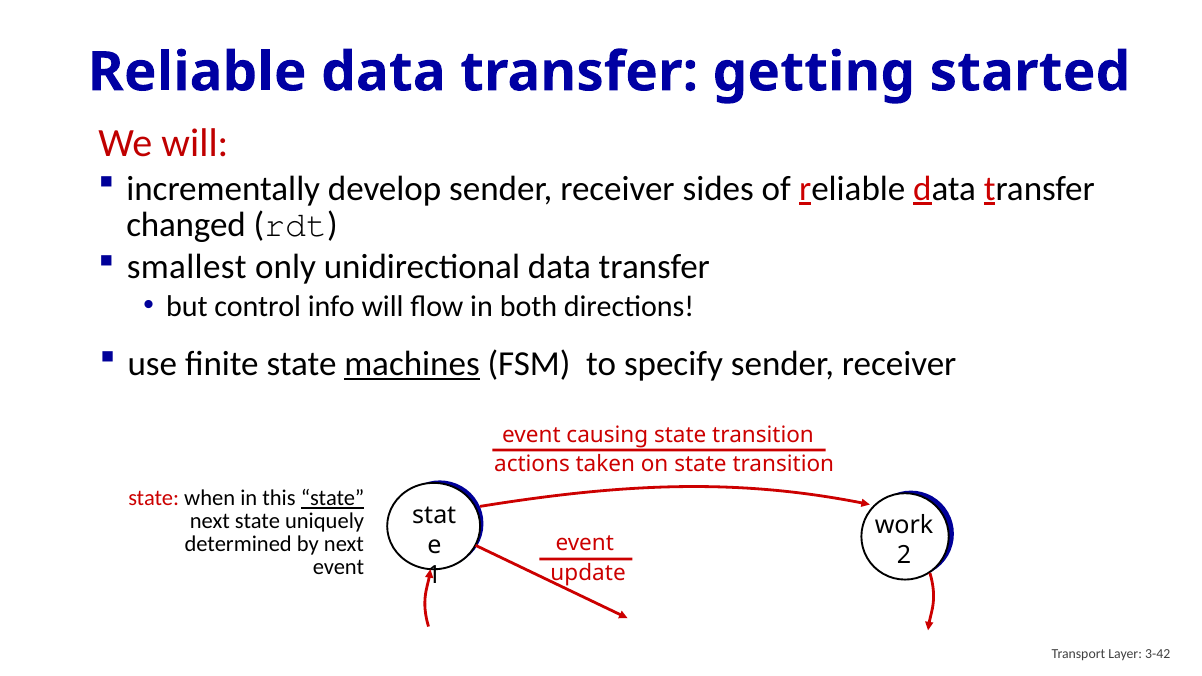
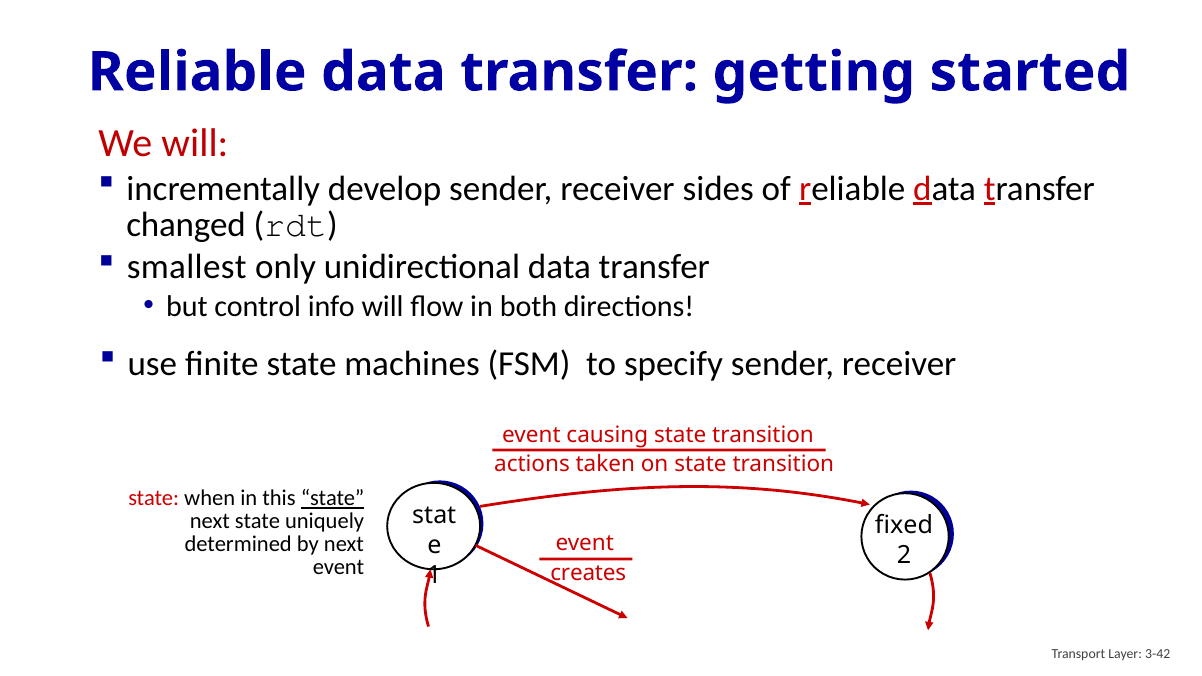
machines underline: present -> none
work: work -> fixed
update: update -> creates
